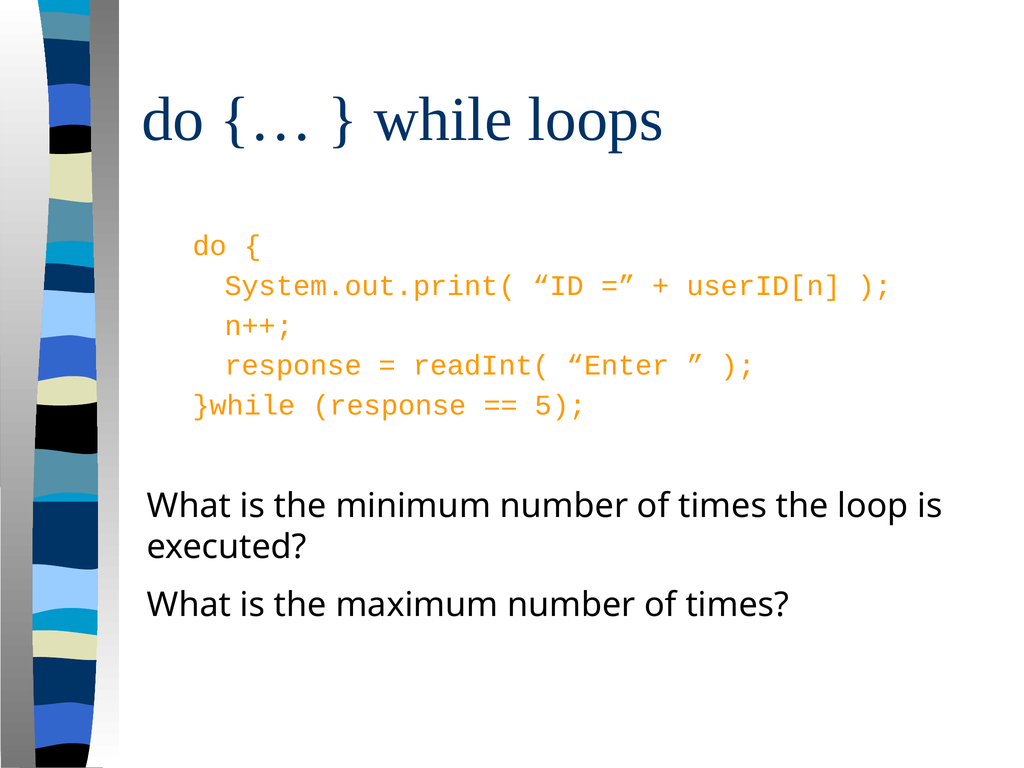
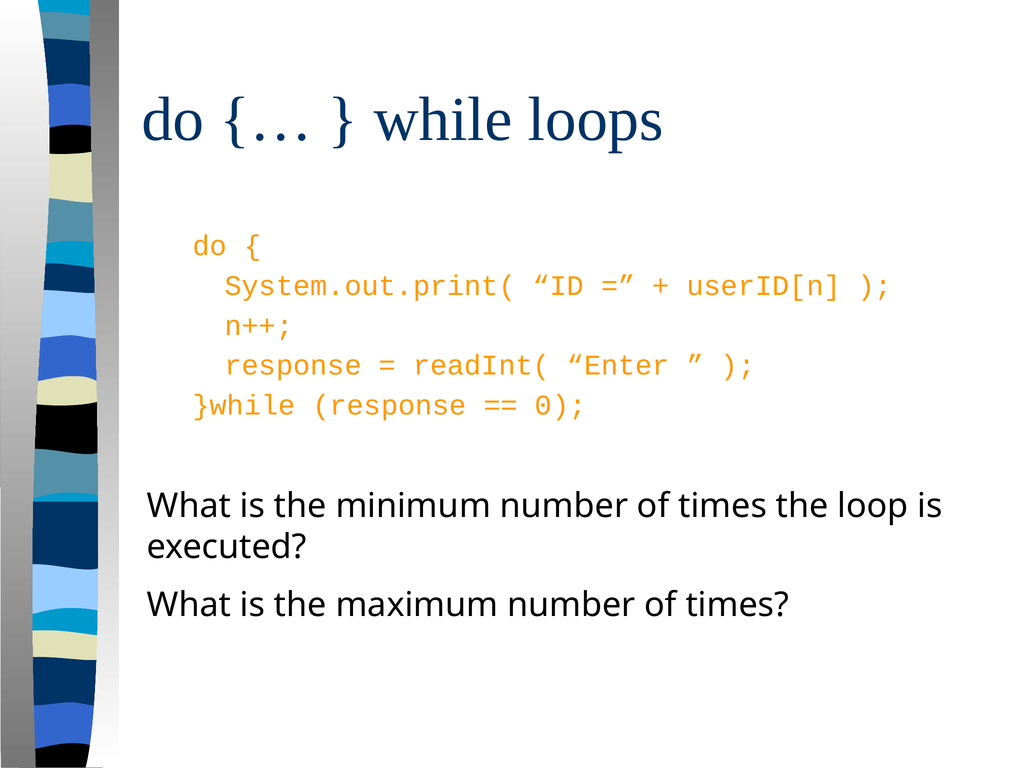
5: 5 -> 0
